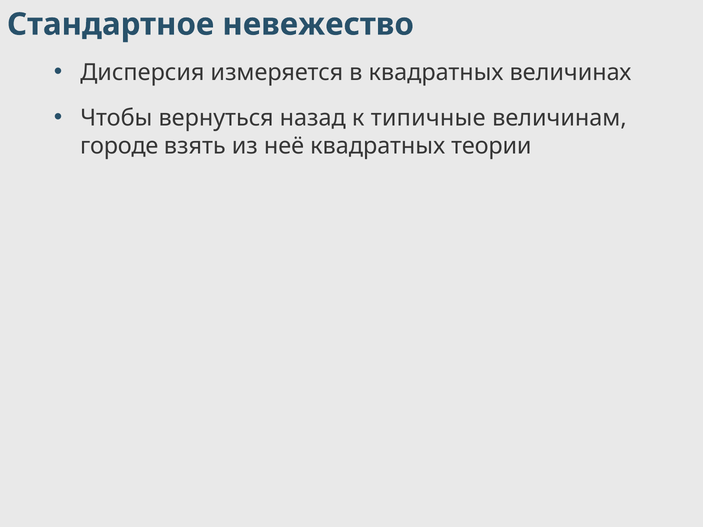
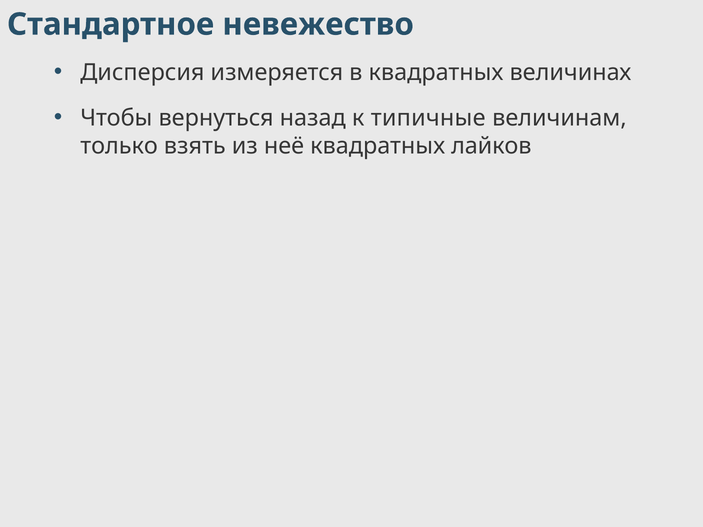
городе: городе -> только
теории: теории -> лайков
